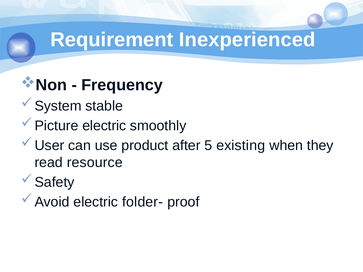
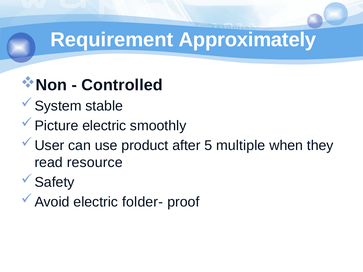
Inexperienced: Inexperienced -> Approximately
Frequency: Frequency -> Controlled
existing: existing -> multiple
